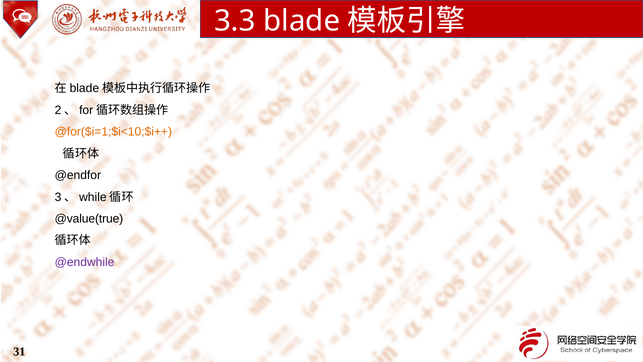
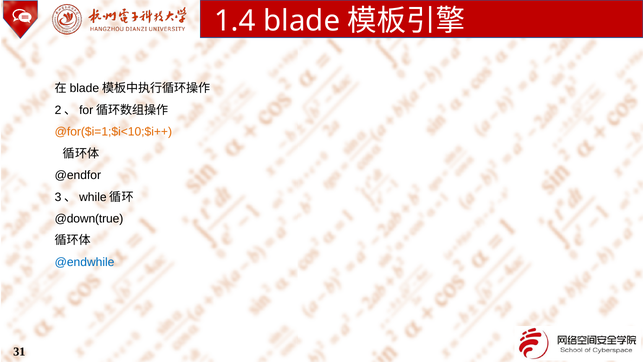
3.3: 3.3 -> 1.4
@value(true: @value(true -> @down(true
@endwhile colour: purple -> blue
